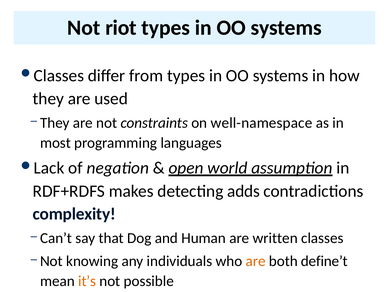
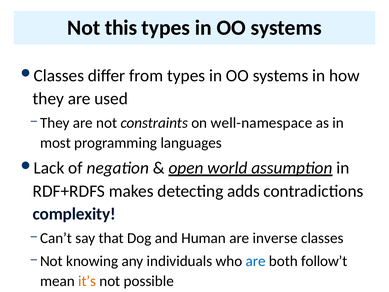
riot: riot -> this
written: written -> inverse
are at (256, 261) colour: orange -> blue
define’t: define’t -> follow’t
